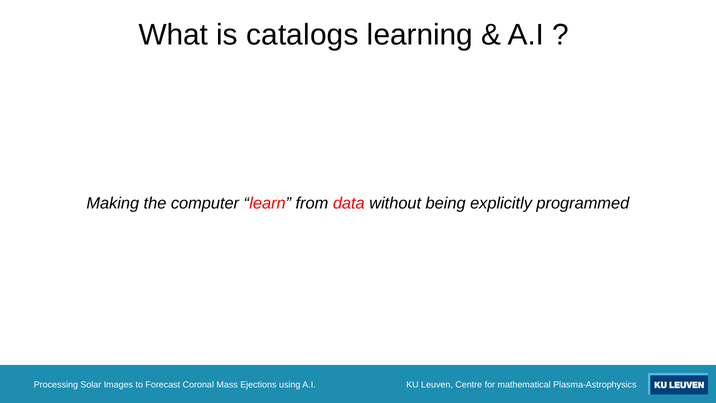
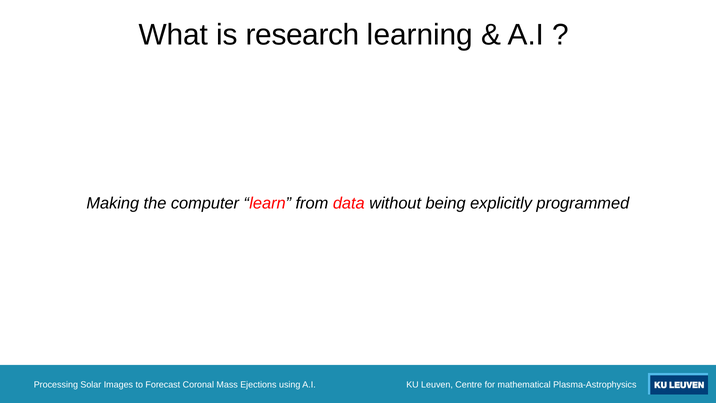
catalogs: catalogs -> research
